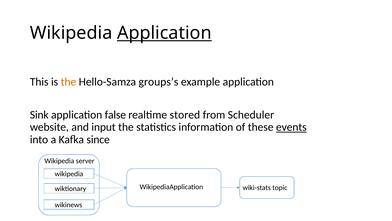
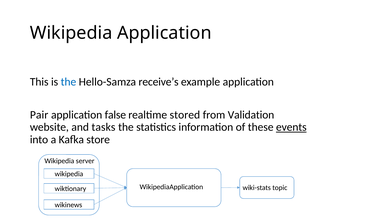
Application at (164, 33) underline: present -> none
the at (68, 82) colour: orange -> blue
groups’s: groups’s -> receive’s
Sink: Sink -> Pair
Scheduler: Scheduler -> Validation
input: input -> tasks
since: since -> store
